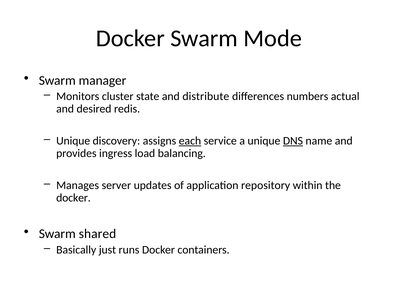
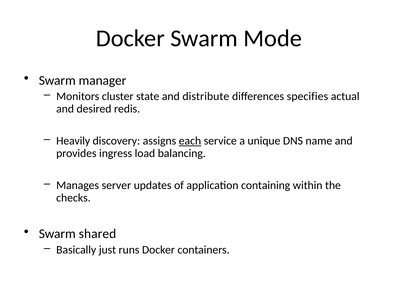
numbers: numbers -> specifies
Unique at (73, 141): Unique -> Heavily
DNS underline: present -> none
repository: repository -> containing
docker at (73, 198): docker -> checks
